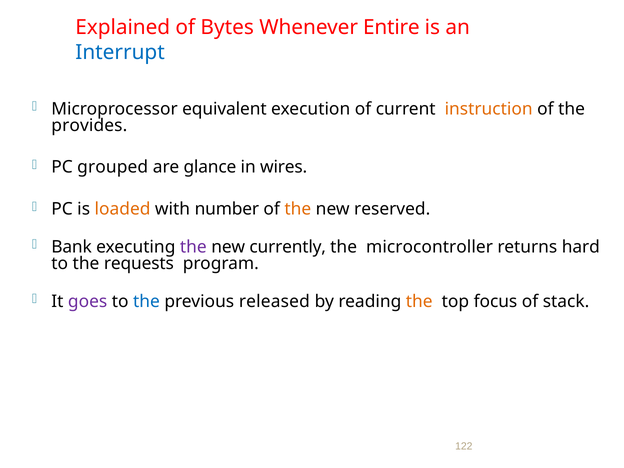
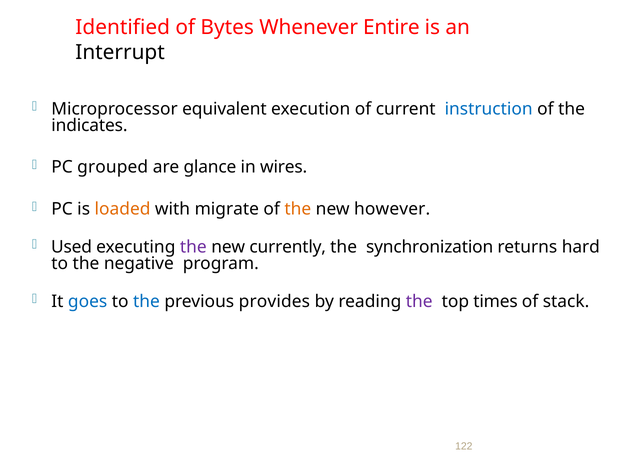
Explained: Explained -> Identified
Interrupt colour: blue -> black
instruction colour: orange -> blue
provides: provides -> indicates
number: number -> migrate
reserved: reserved -> however
Bank: Bank -> Used
microcontroller: microcontroller -> synchronization
requests: requests -> negative
goes colour: purple -> blue
released: released -> provides
the at (419, 301) colour: orange -> purple
focus: focus -> times
